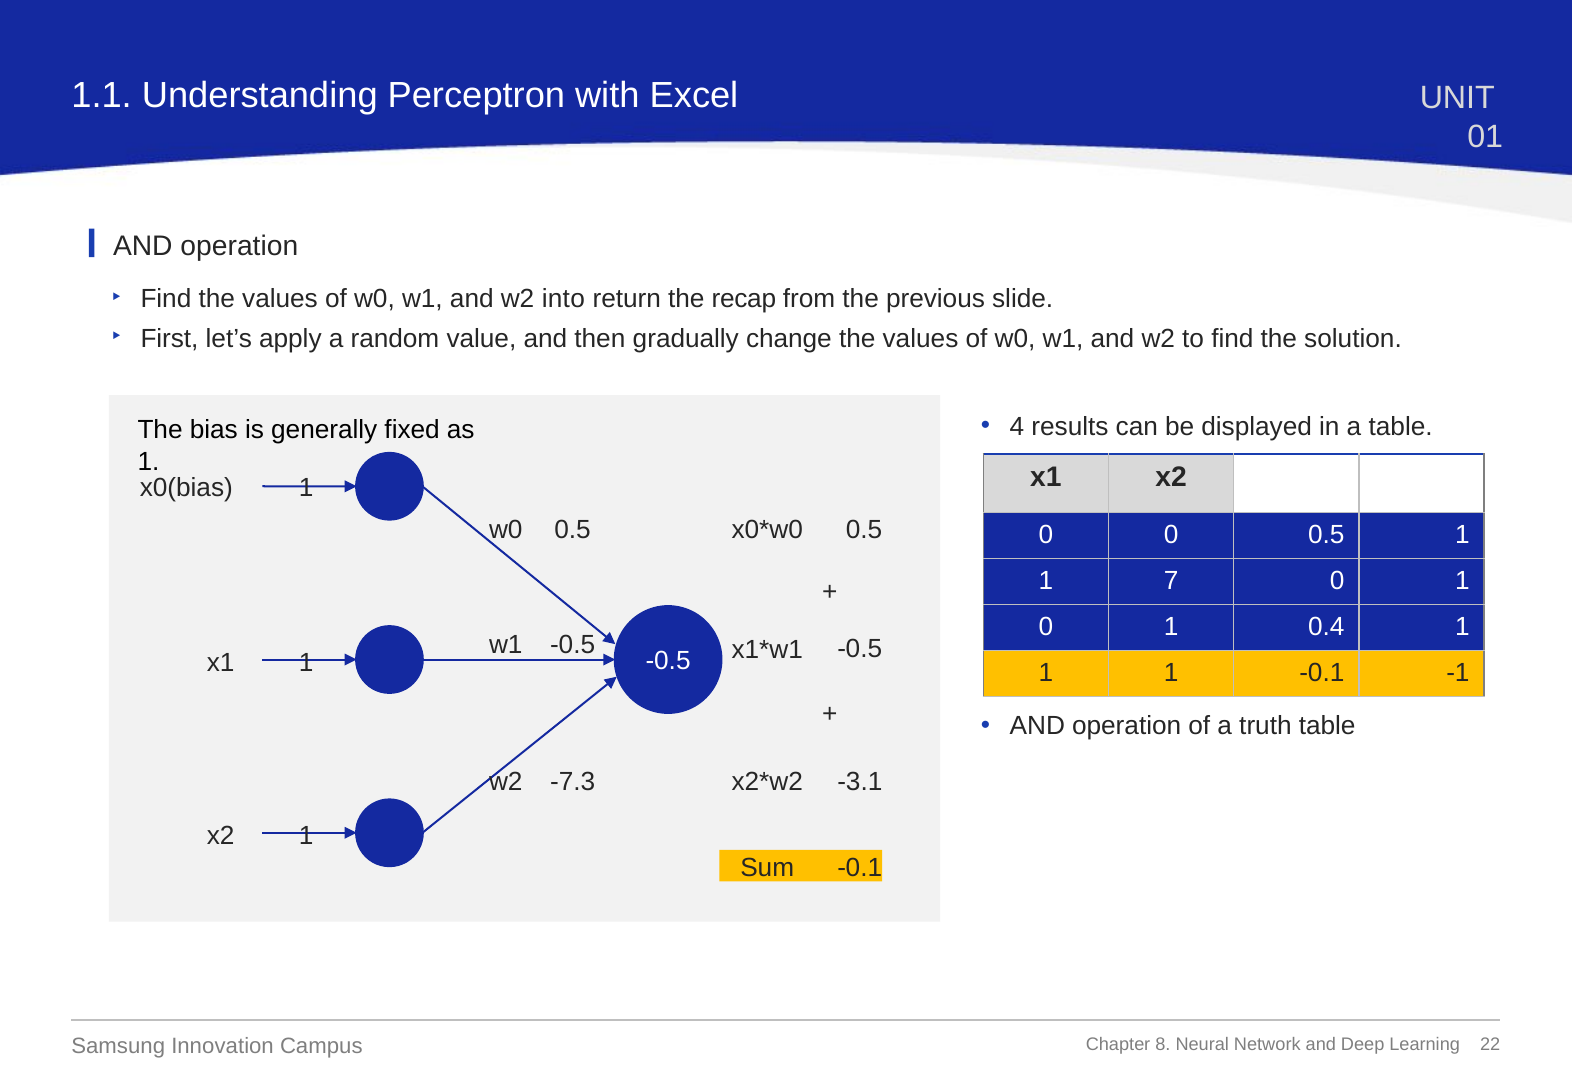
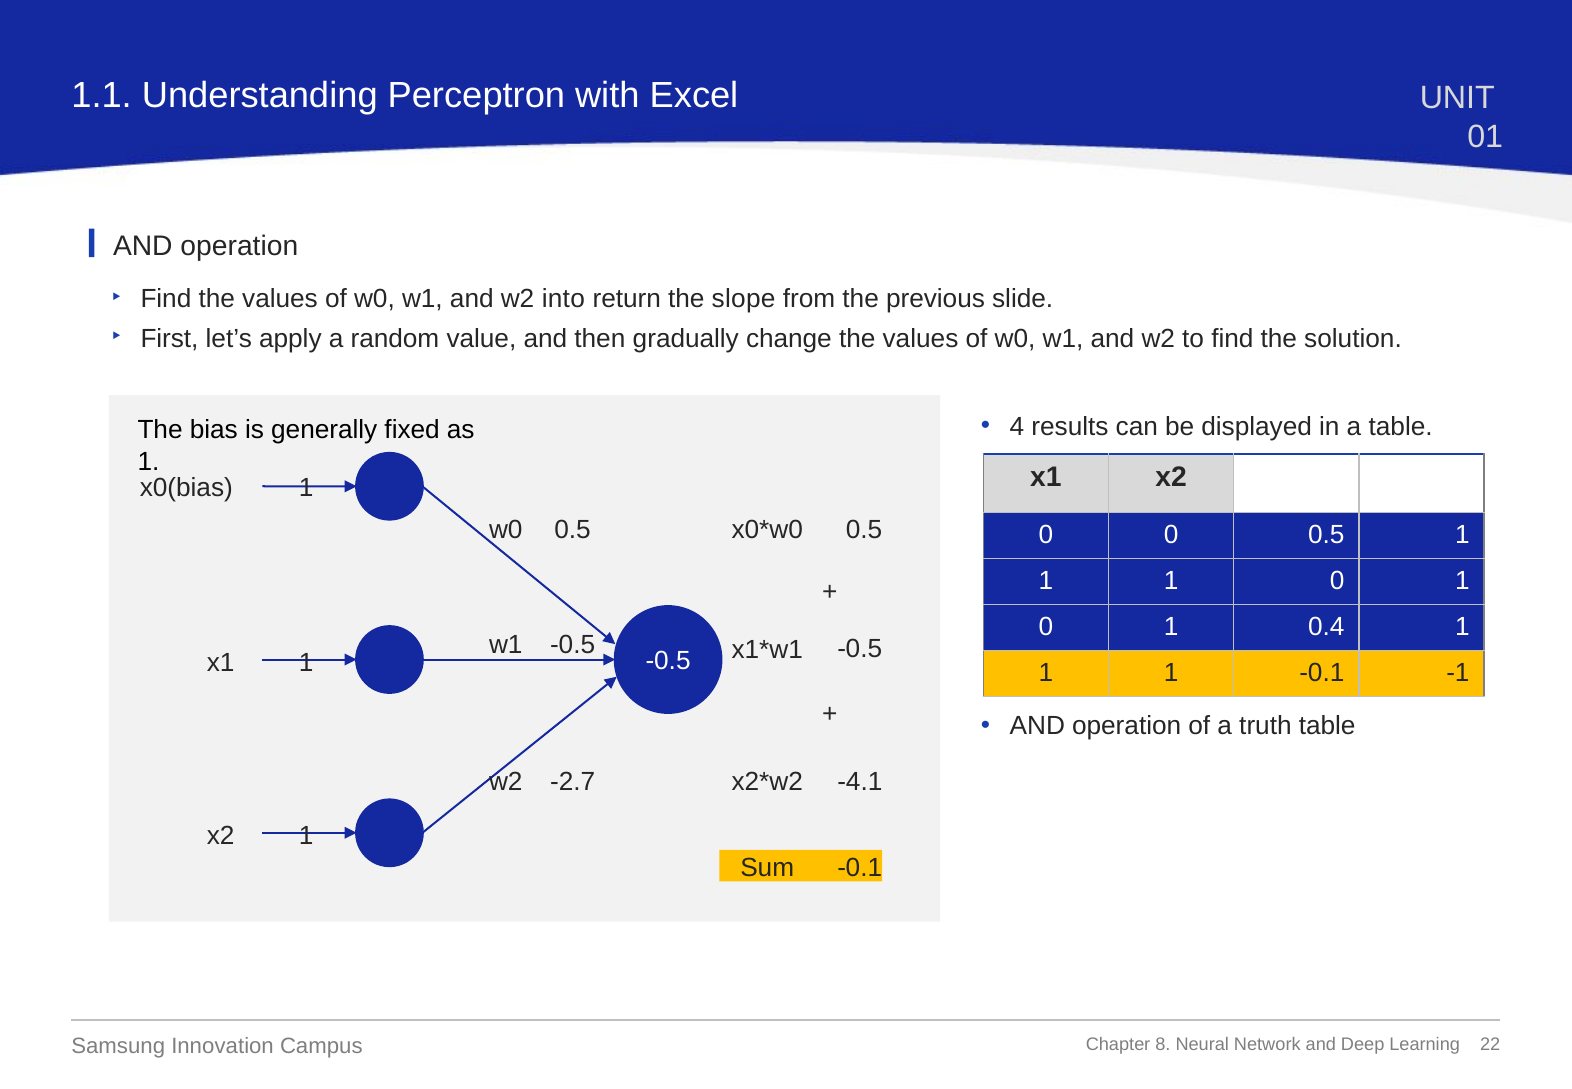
recap: recap -> slope
7 at (1171, 580): 7 -> 1
-7.3: -7.3 -> -2.7
-3.1: -3.1 -> -4.1
